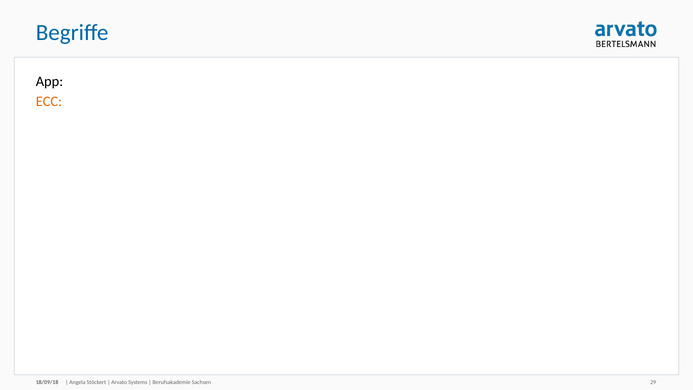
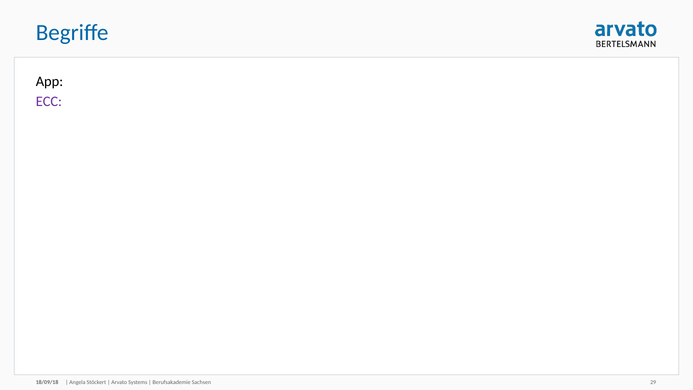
ECC colour: orange -> purple
